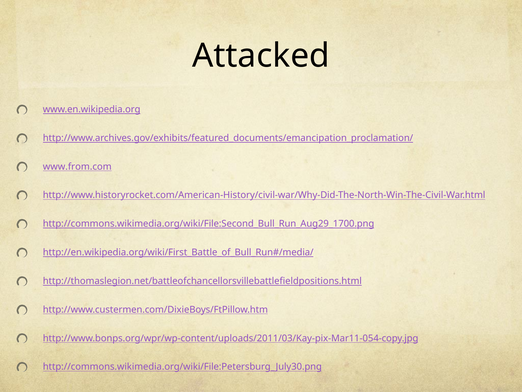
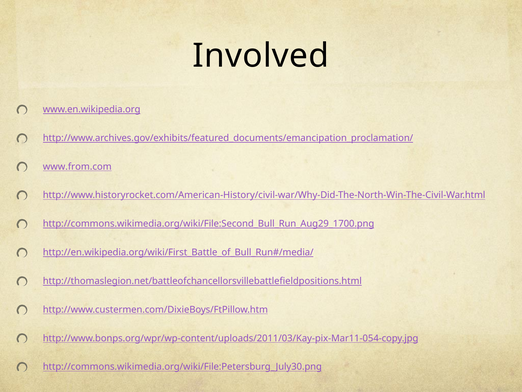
Attacked: Attacked -> Involved
